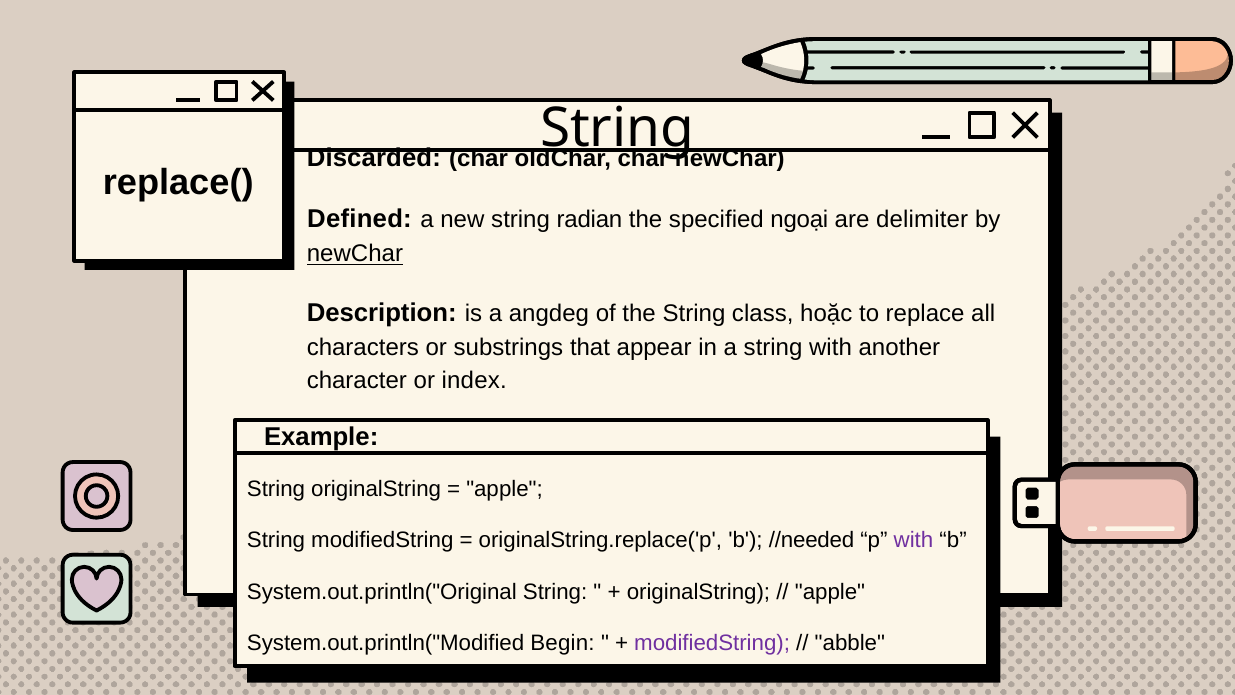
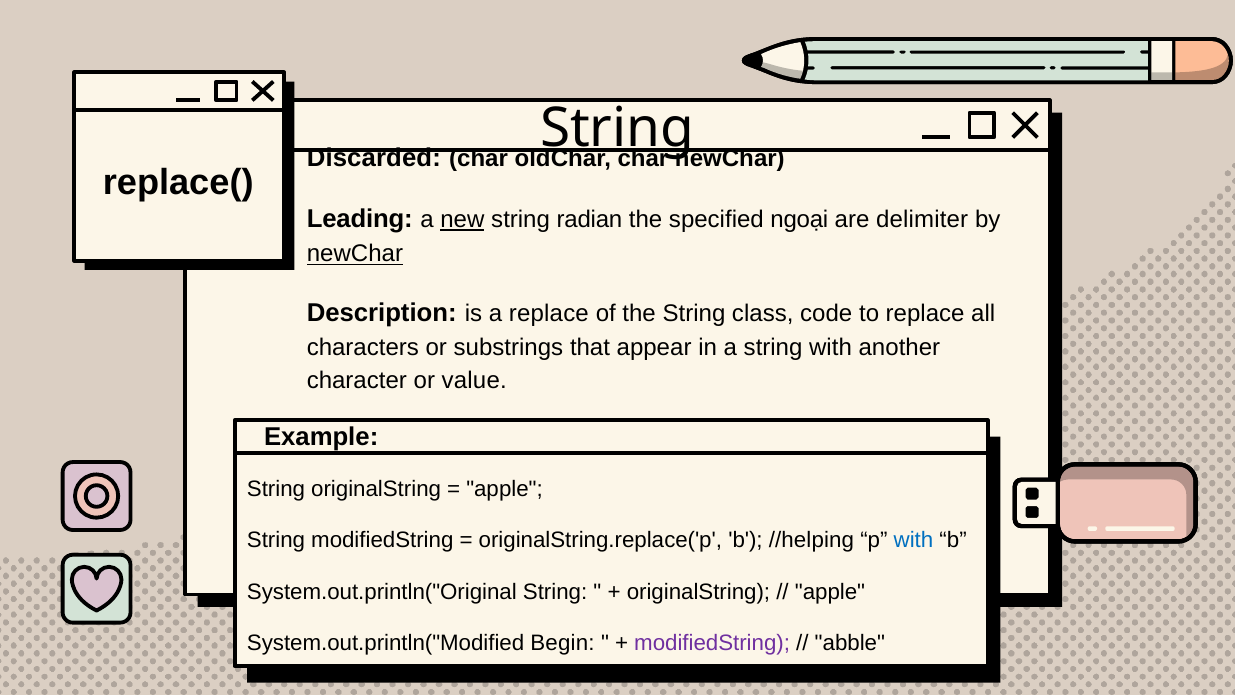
Defined: Defined -> Leading
new underline: none -> present
a angdeg: angdeg -> replace
hoặc: hoặc -> code
index: index -> value
//needed: //needed -> //helping
with at (913, 540) colour: purple -> blue
